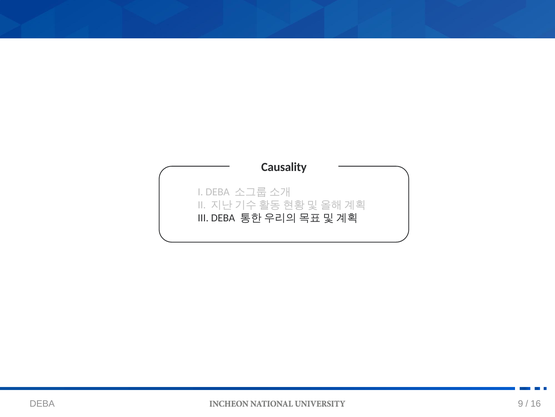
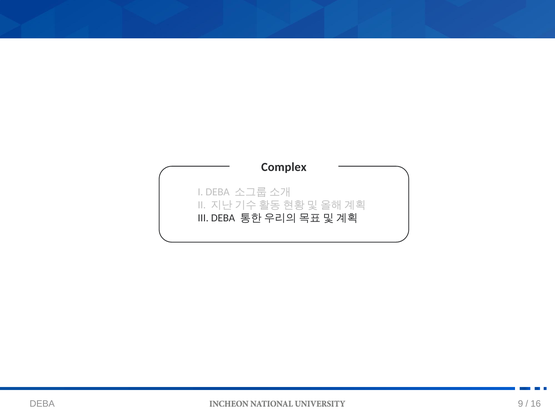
Causality: Causality -> Complex
